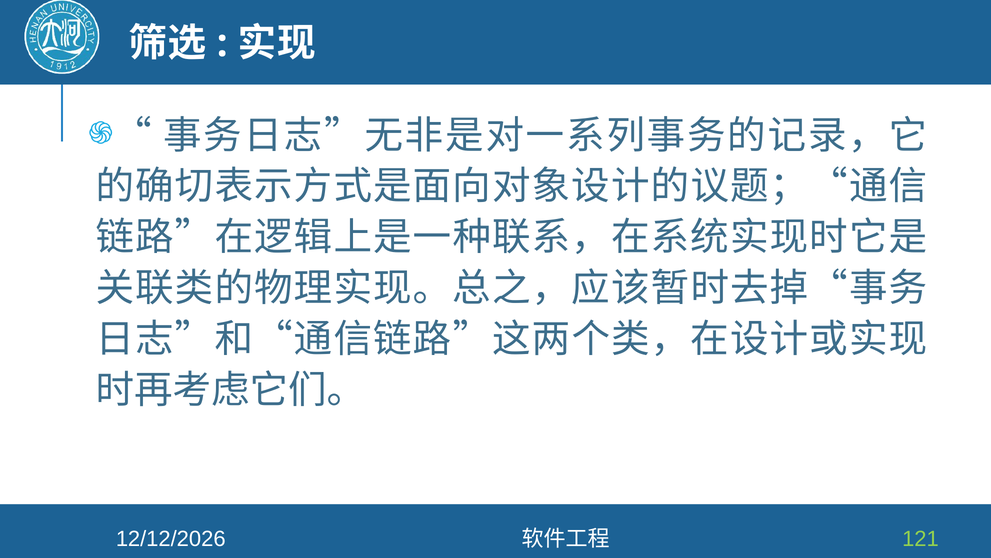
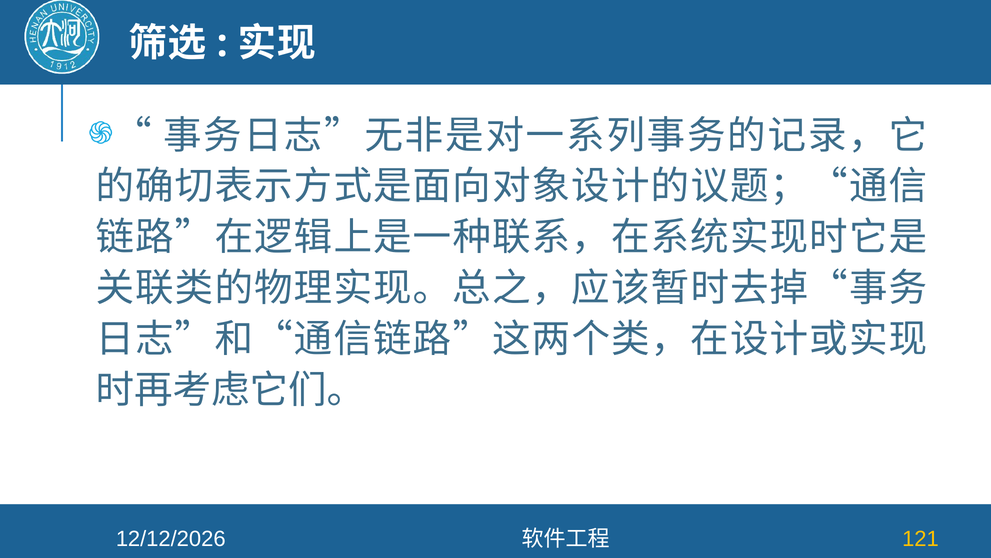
121 colour: light green -> yellow
